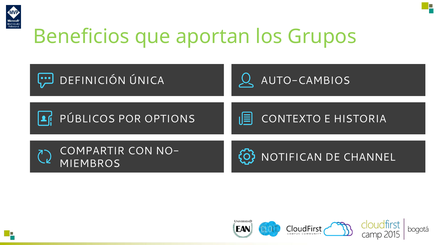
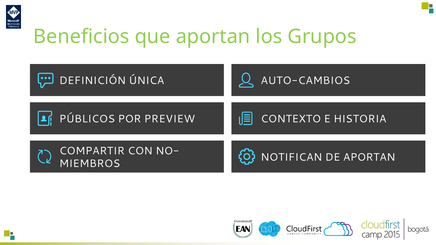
OPTIONS: OPTIONS -> PREVIEW
DE CHANNEL: CHANNEL -> APORTAN
